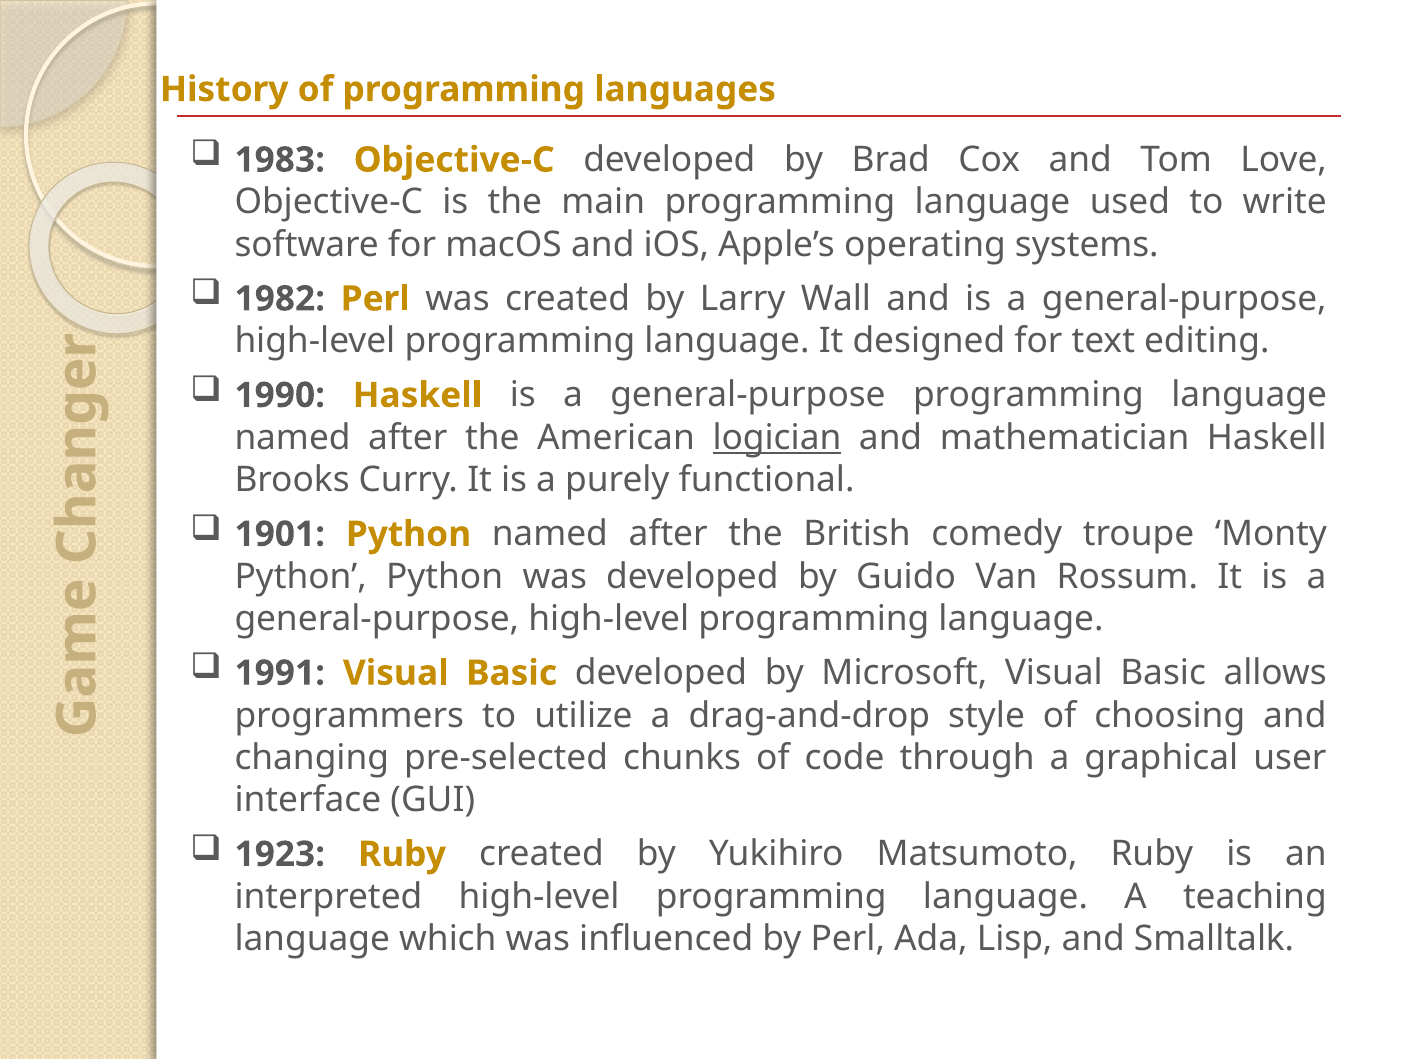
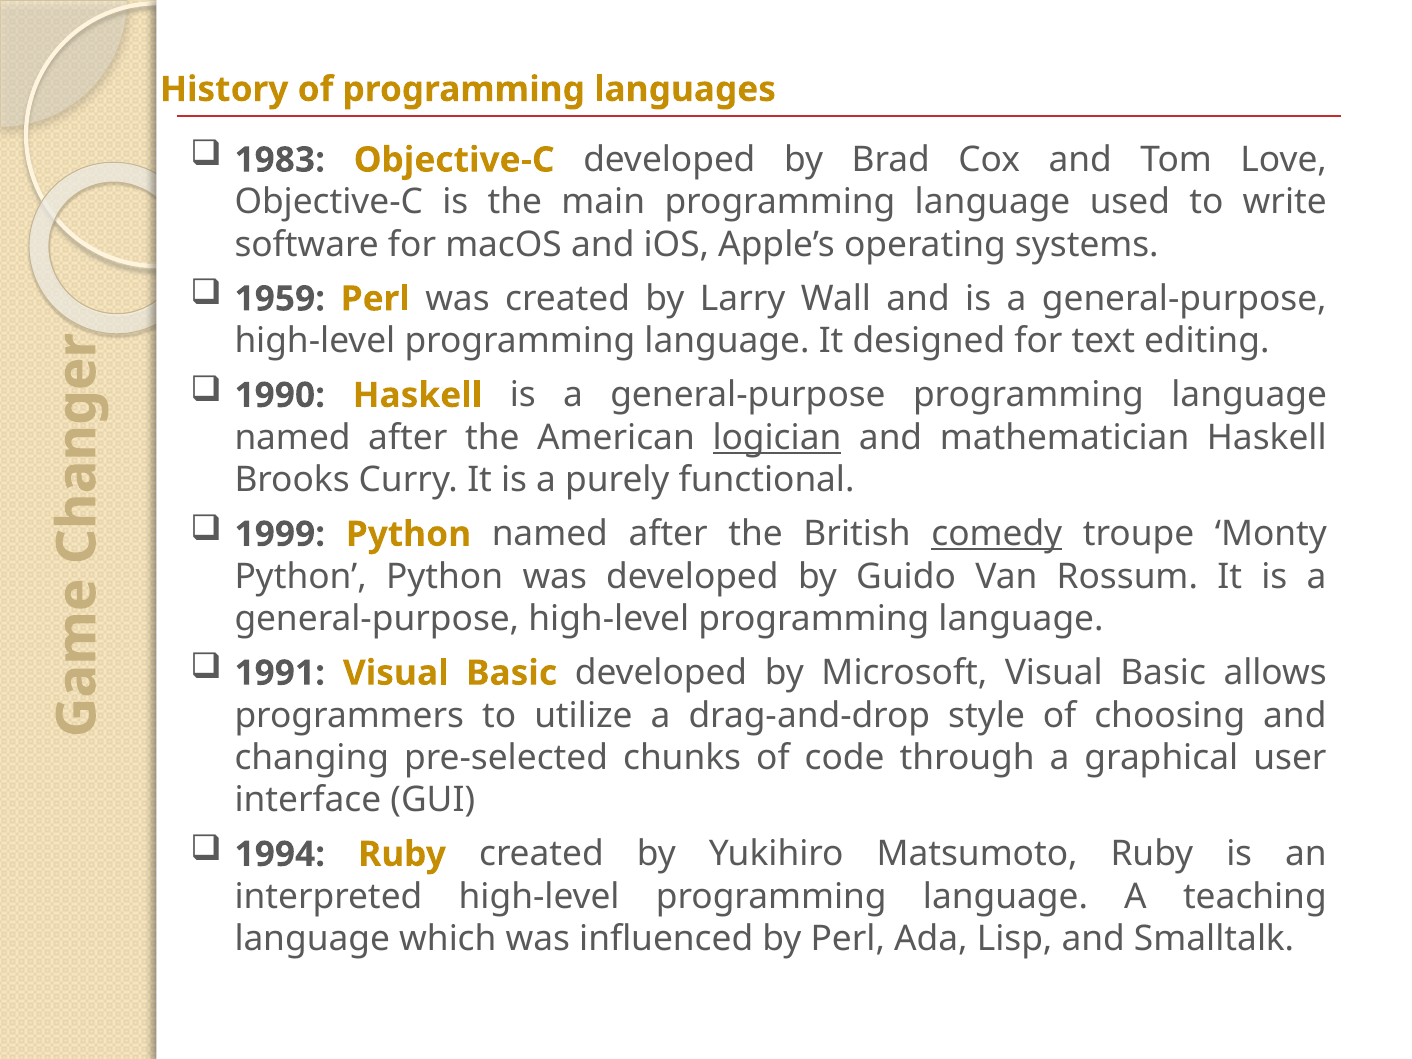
1982: 1982 -> 1959
1901: 1901 -> 1999
comedy underline: none -> present
1923: 1923 -> 1994
